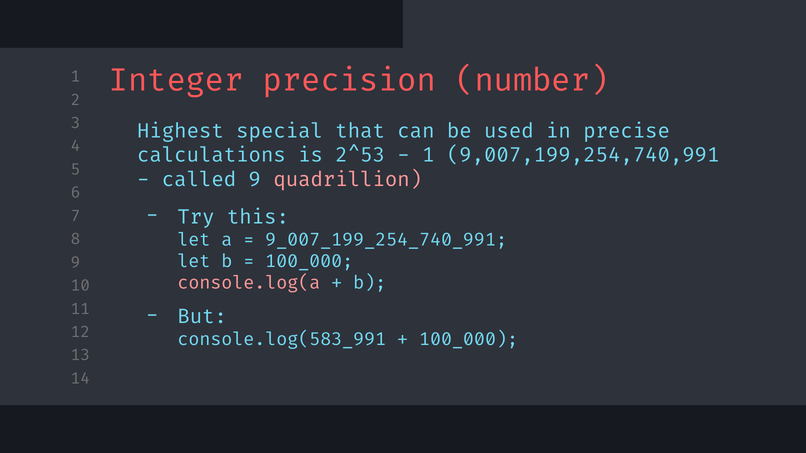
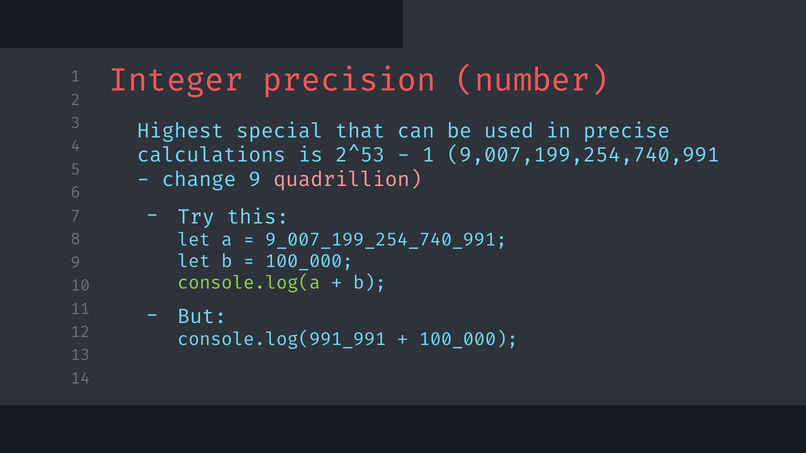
called: called -> change
console.log(a colour: pink -> light green
console.log(583_991: console.log(583_991 -> console.log(991_991
